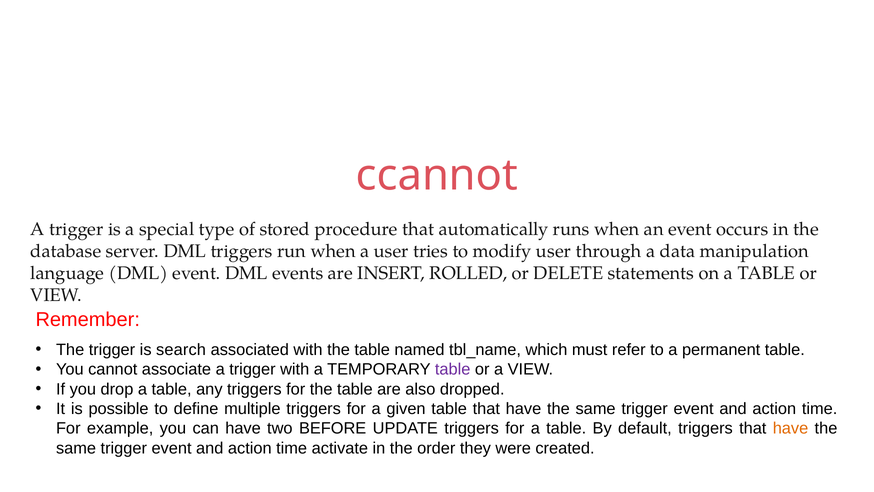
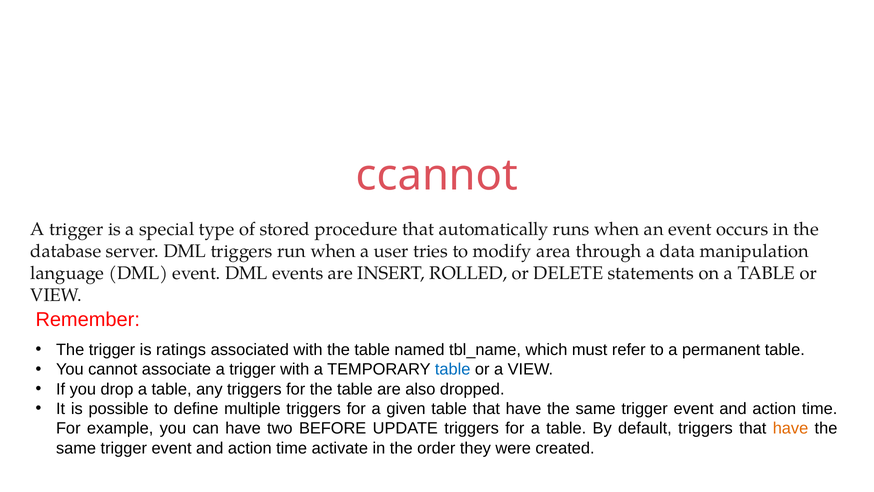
modify user: user -> area
search: search -> ratings
table at (453, 369) colour: purple -> blue
